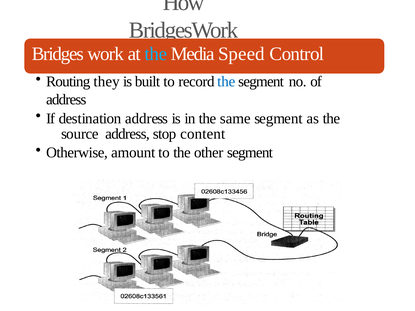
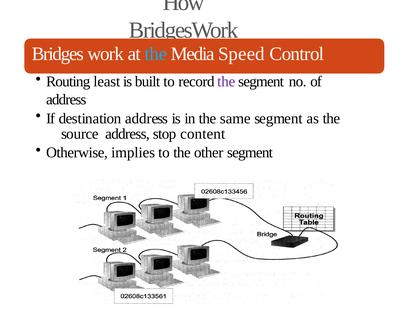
they: they -> least
the at (226, 82) colour: blue -> purple
amount: amount -> implies
